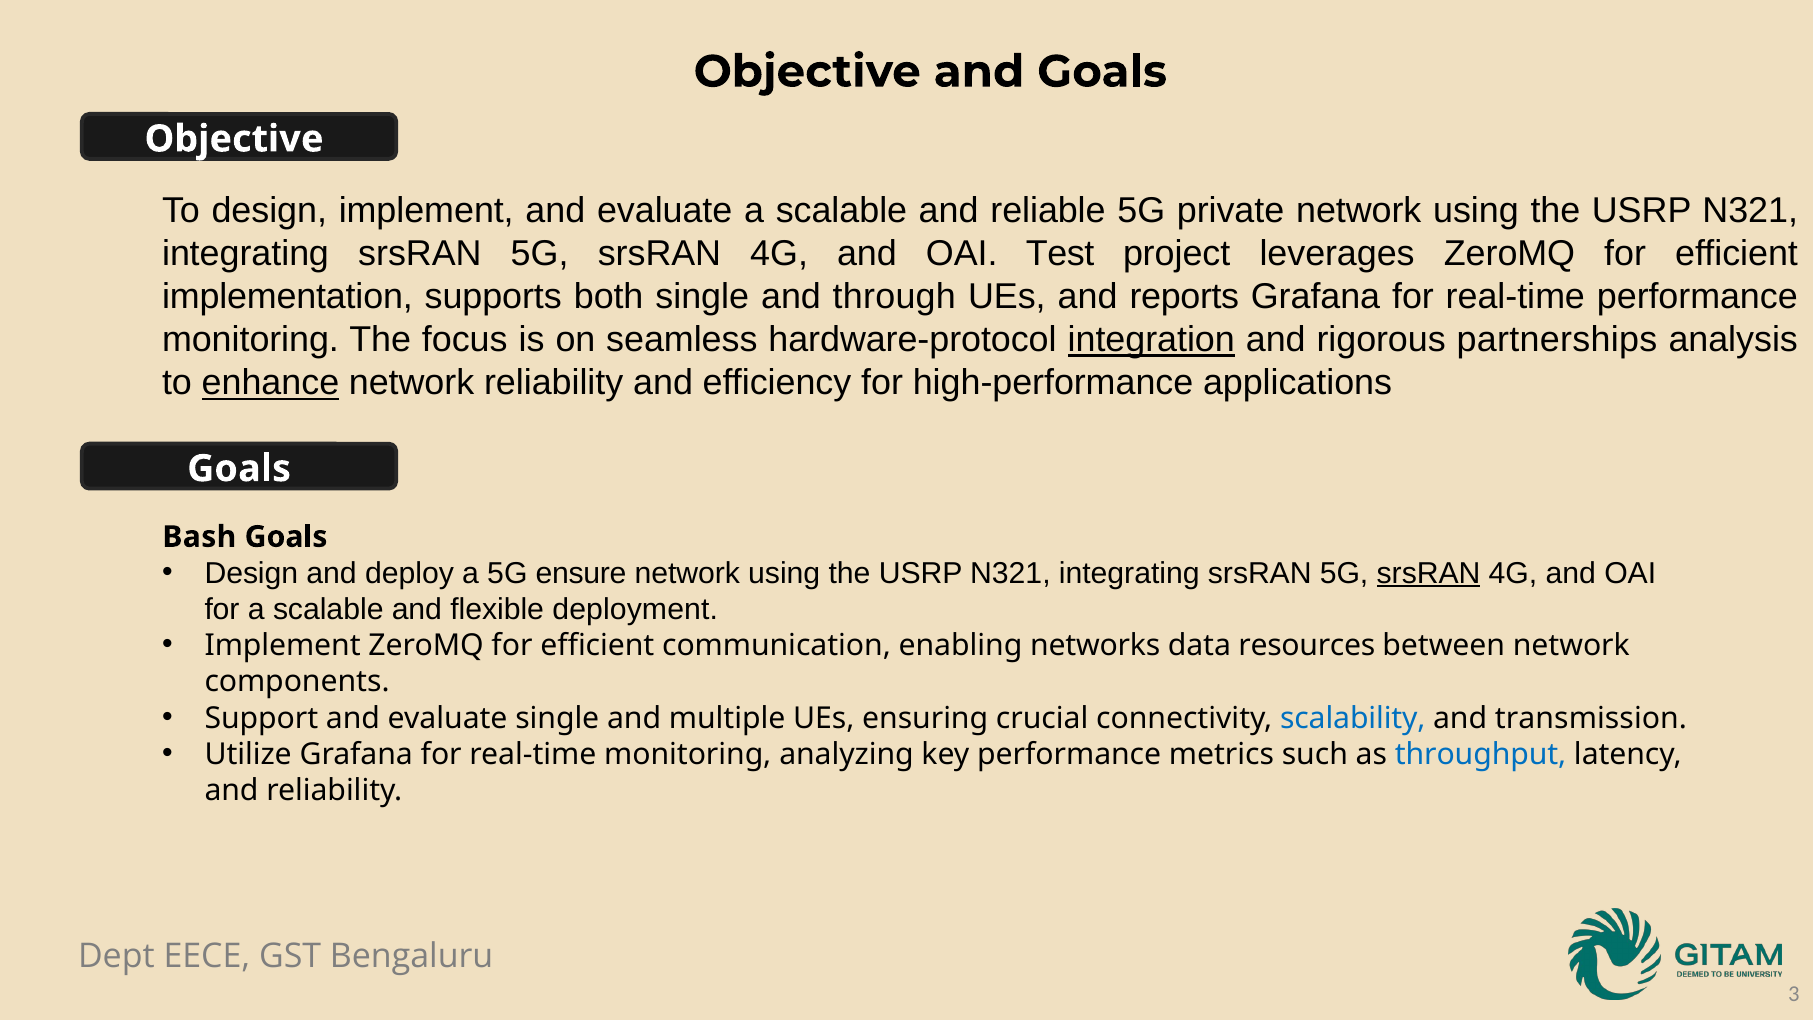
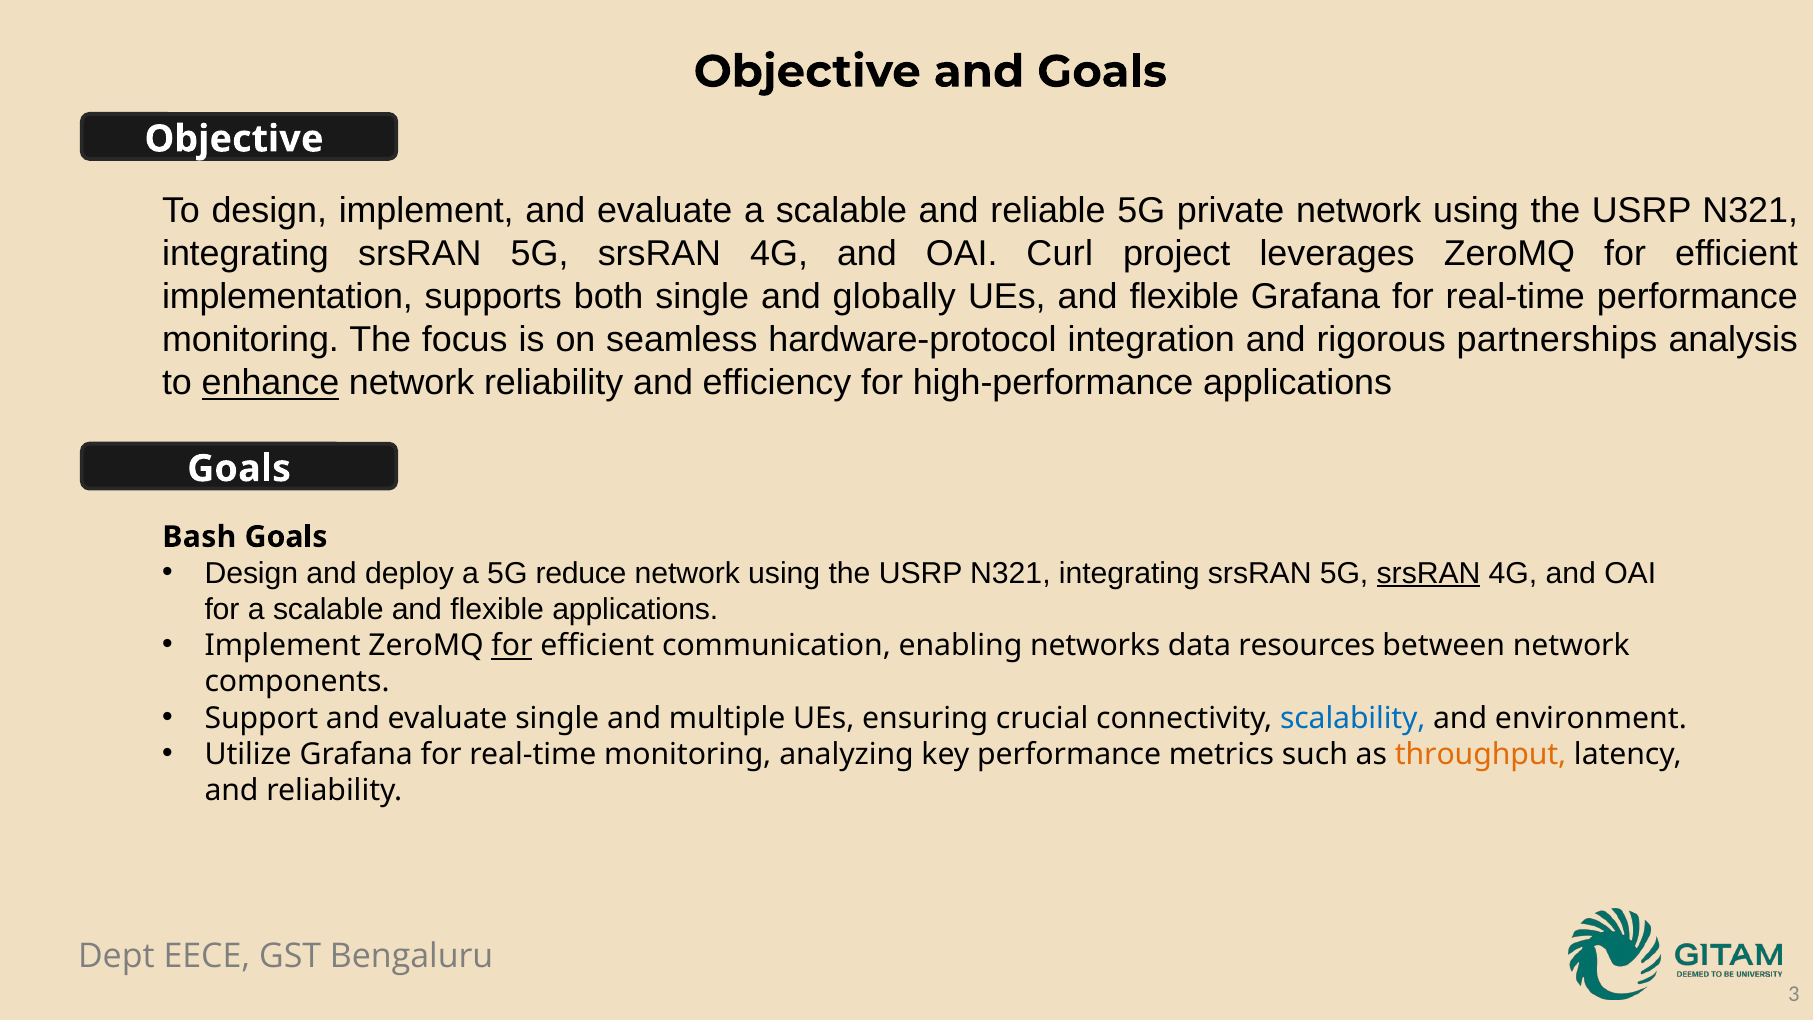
Test: Test -> Curl
through: through -> globally
UEs and reports: reports -> flexible
integration underline: present -> none
ensure: ensure -> reduce
flexible deployment: deployment -> applications
for at (512, 645) underline: none -> present
transmission: transmission -> environment
throughput colour: blue -> orange
